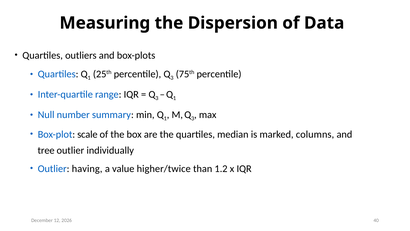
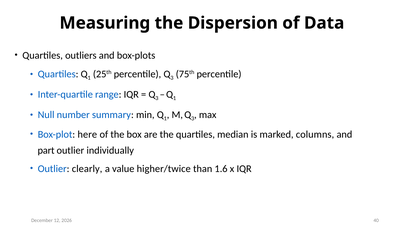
scale: scale -> here
tree: tree -> part
having: having -> clearly
1.2: 1.2 -> 1.6
